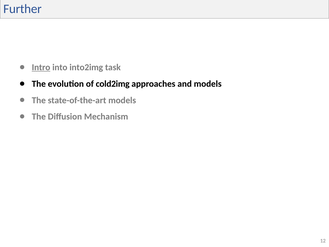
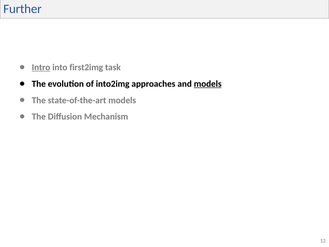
into2img: into2img -> first2img
cold2img: cold2img -> into2img
models at (208, 84) underline: none -> present
